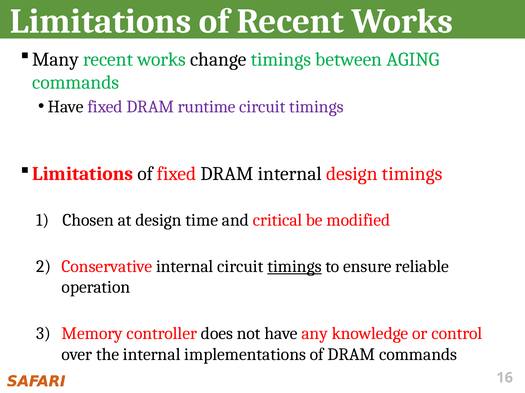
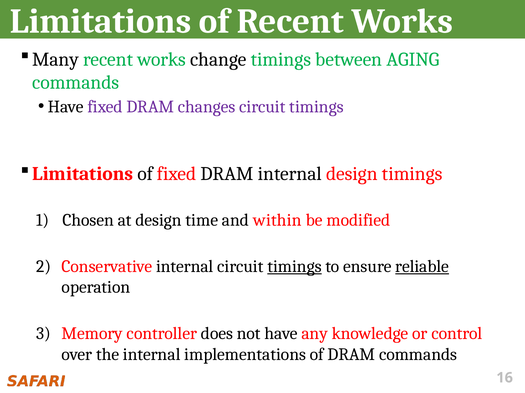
runtime: runtime -> changes
critical: critical -> within
reliable underline: none -> present
